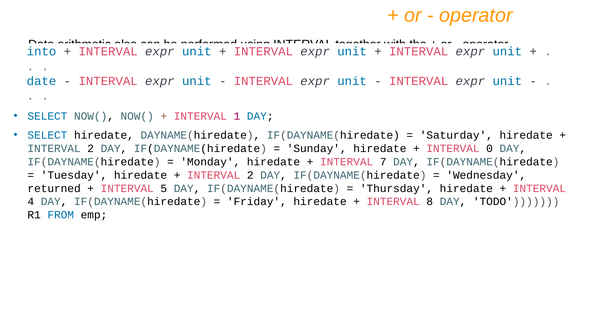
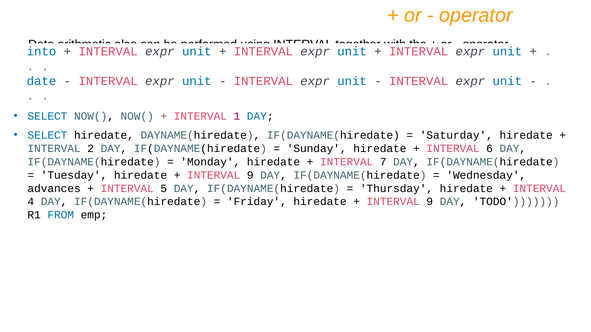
0: 0 -> 6
2 at (250, 175): 2 -> 9
returned: returned -> advances
8 at (430, 202): 8 -> 9
